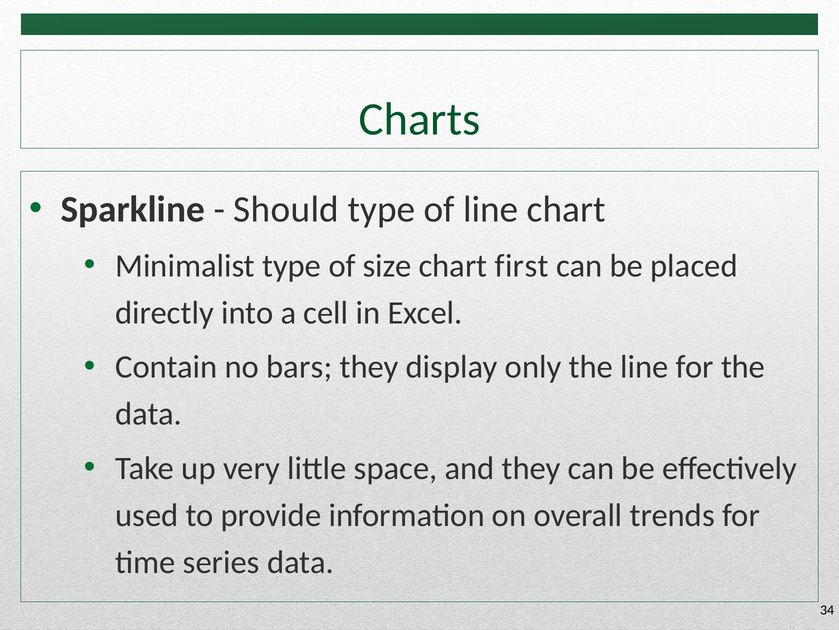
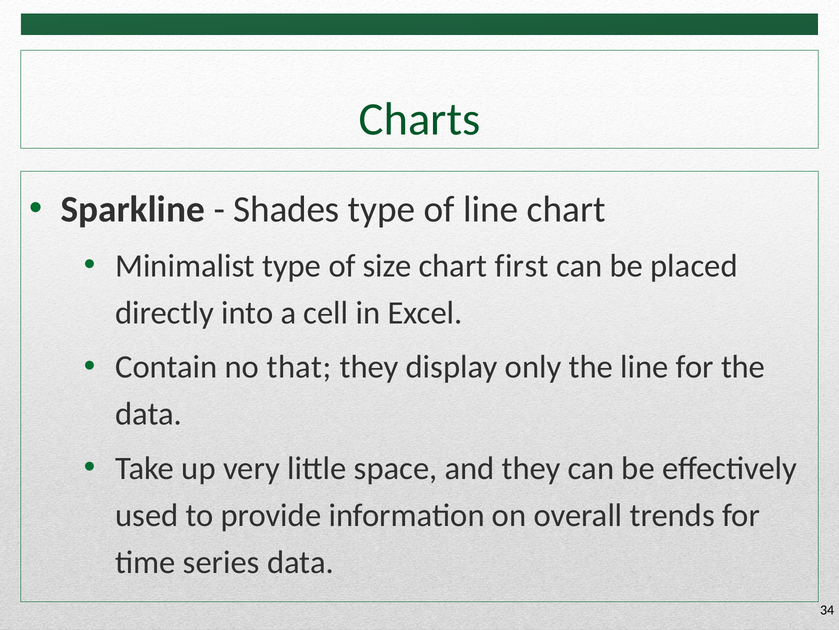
Should: Should -> Shades
bars: bars -> that
